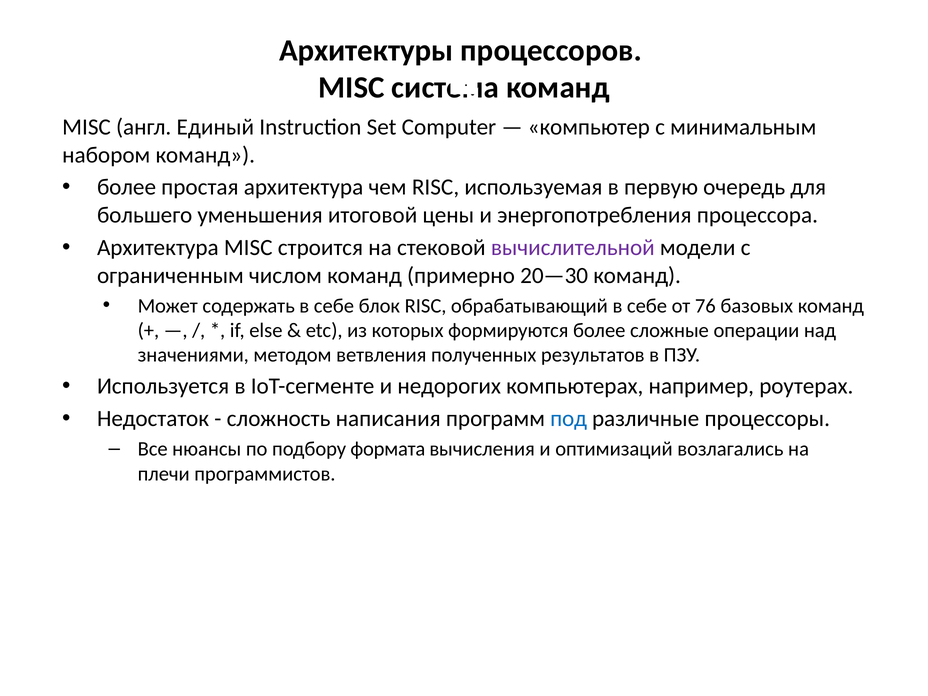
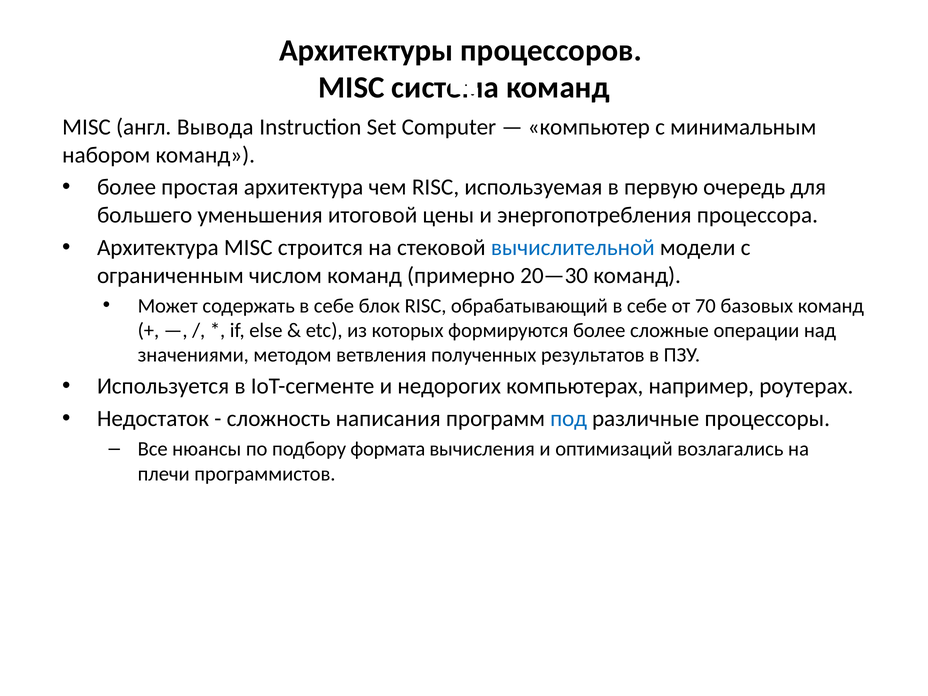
Единый: Единый -> Вывода
вычислительной colour: purple -> blue
76: 76 -> 70
